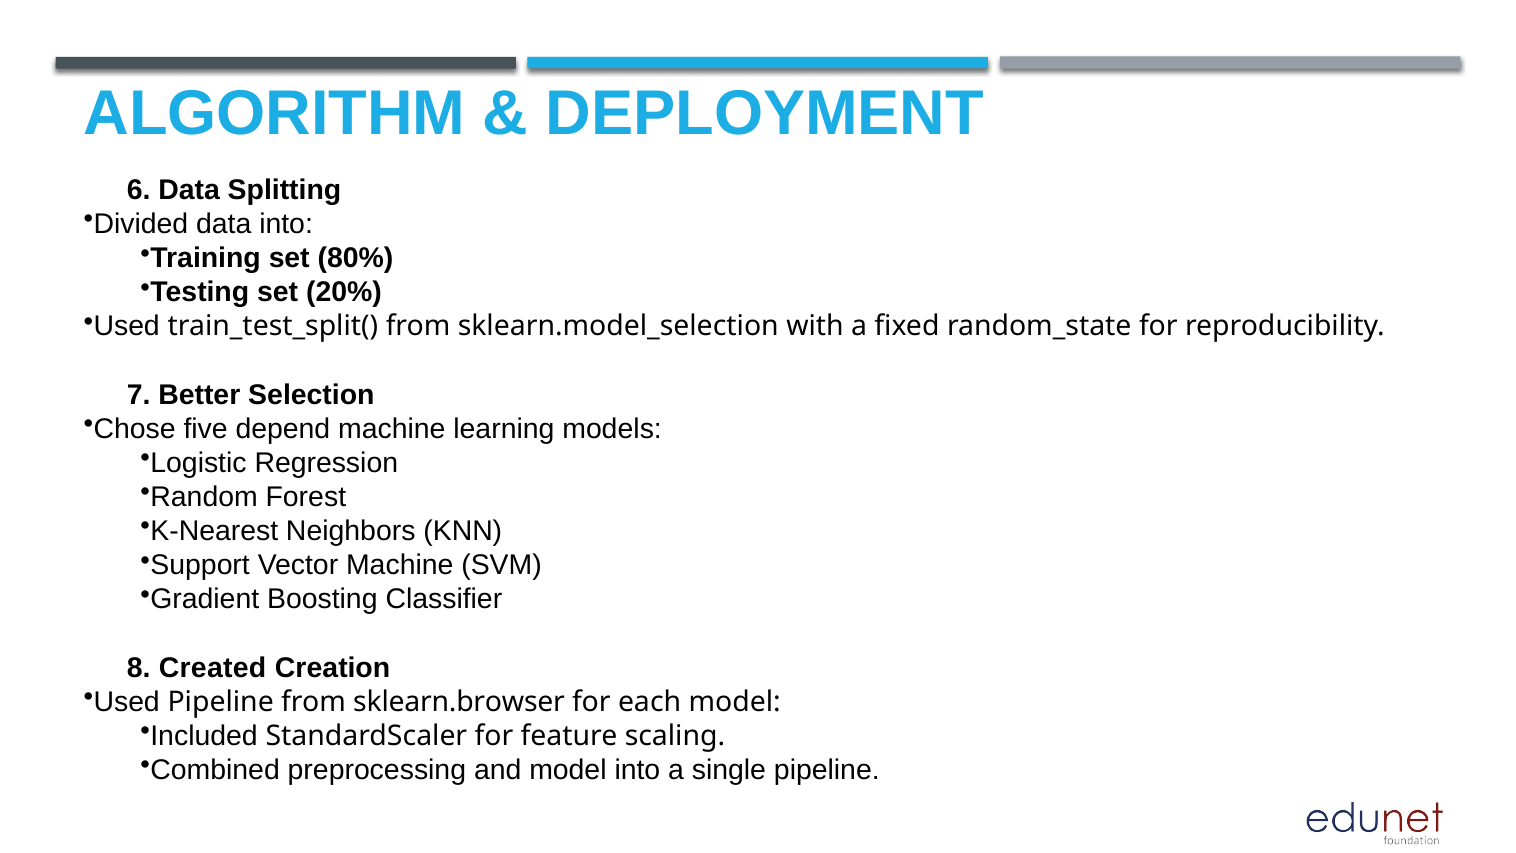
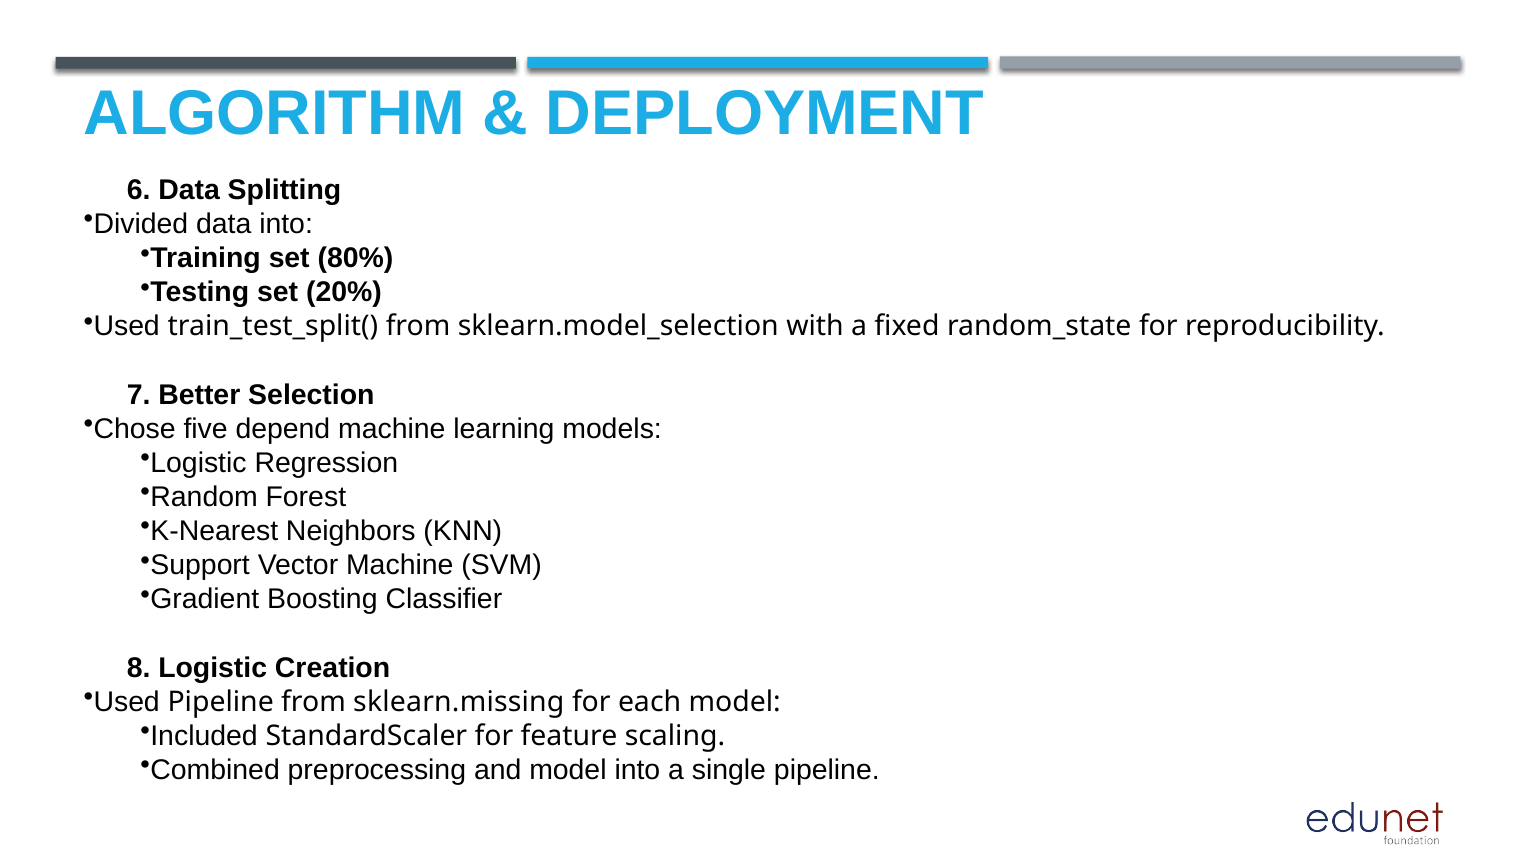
8 Created: Created -> Logistic
sklearn.browser: sklearn.browser -> sklearn.missing
